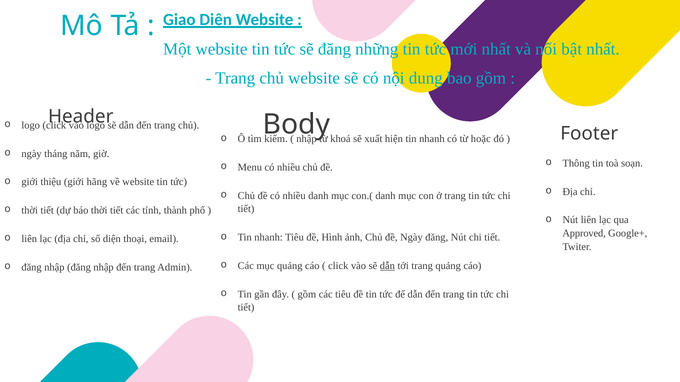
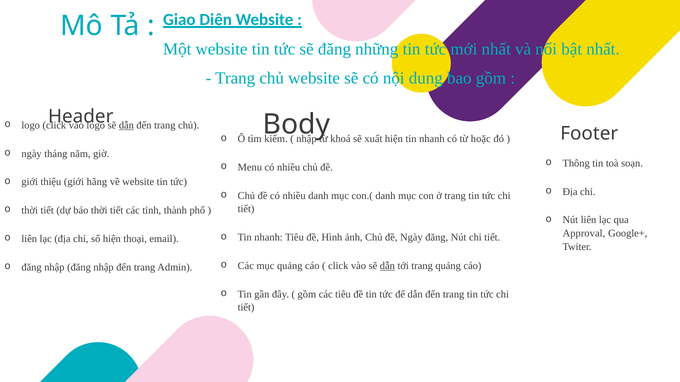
dẫn at (126, 125) underline: none -> present
Approved: Approved -> Approval
số diện: diện -> hiện
